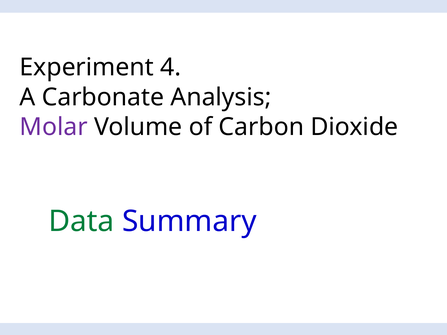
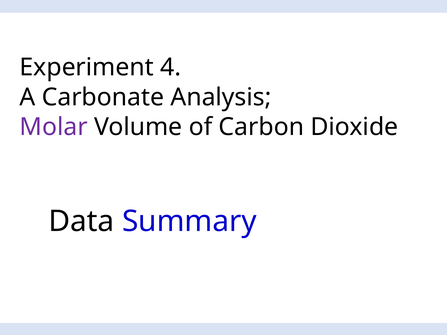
Data colour: green -> black
